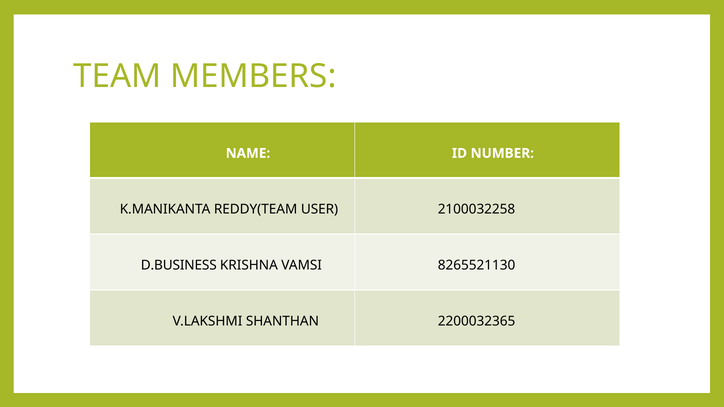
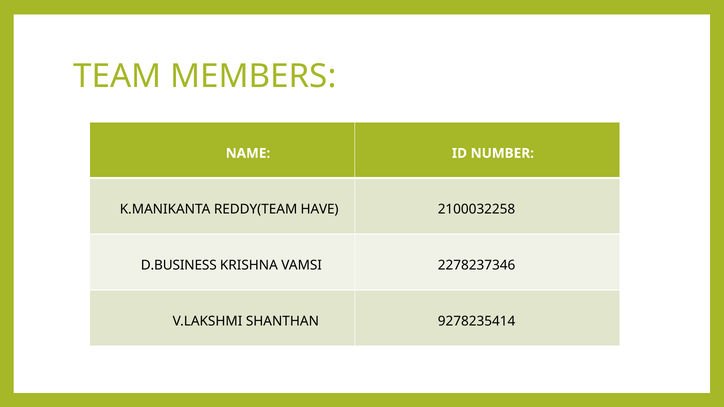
USER: USER -> HAVE
8265521130: 8265521130 -> 2278237346
2200032365: 2200032365 -> 9278235414
